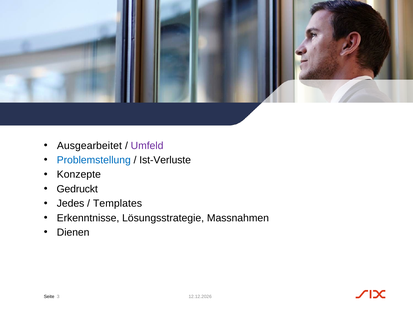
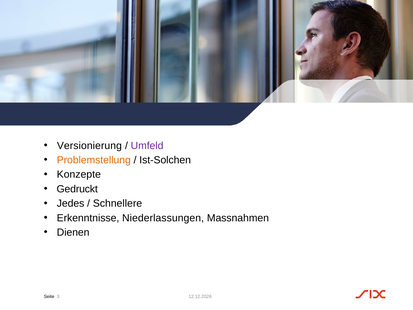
Ausgearbeitet: Ausgearbeitet -> Versionierung
Problemstellung colour: blue -> orange
Ist-Verluste: Ist-Verluste -> Ist-Solchen
Templates: Templates -> Schnellere
Lösungsstrategie: Lösungsstrategie -> Niederlassungen
